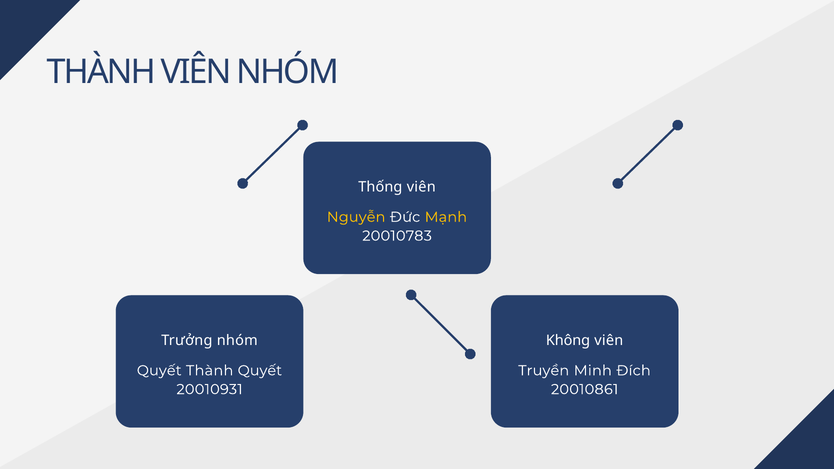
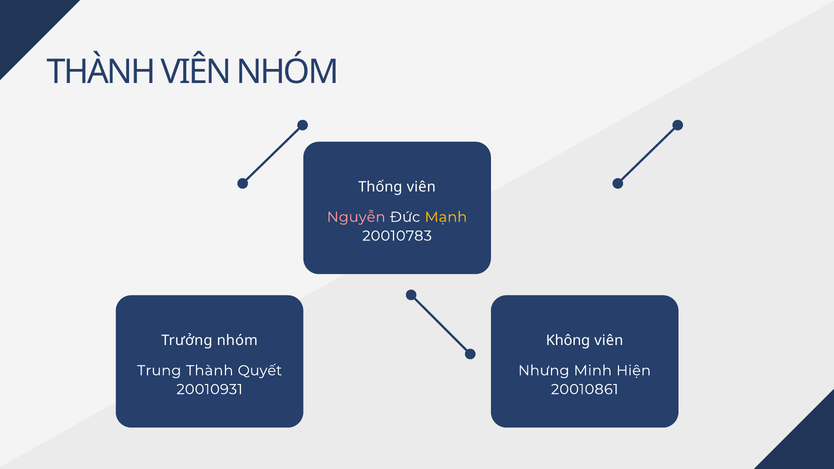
Nguyễn colour: yellow -> pink
Quyết at (159, 371): Quyết -> Trung
Truyền: Truyền -> Nhưng
Đích: Đích -> Hiện
